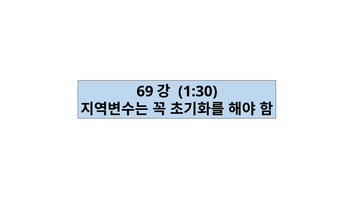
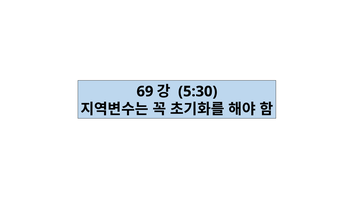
1:30: 1:30 -> 5:30
